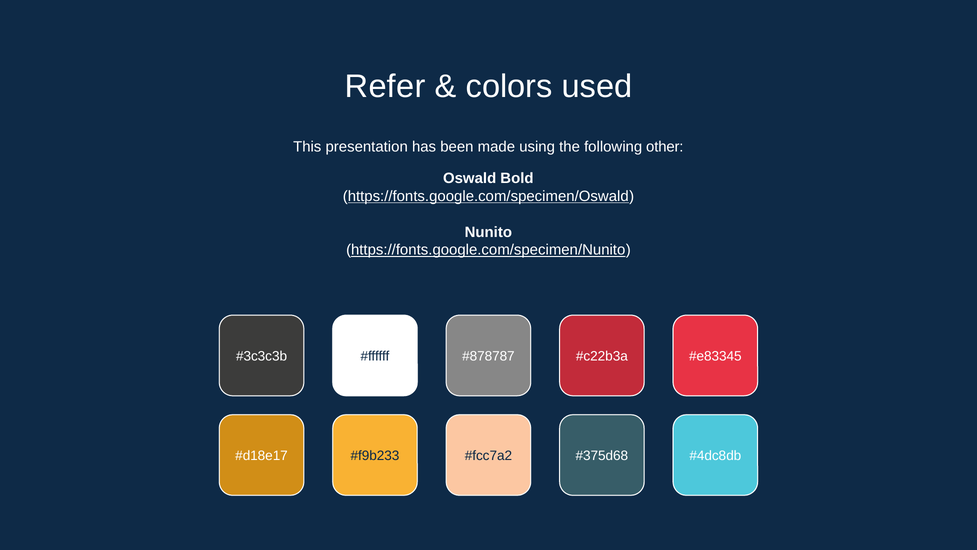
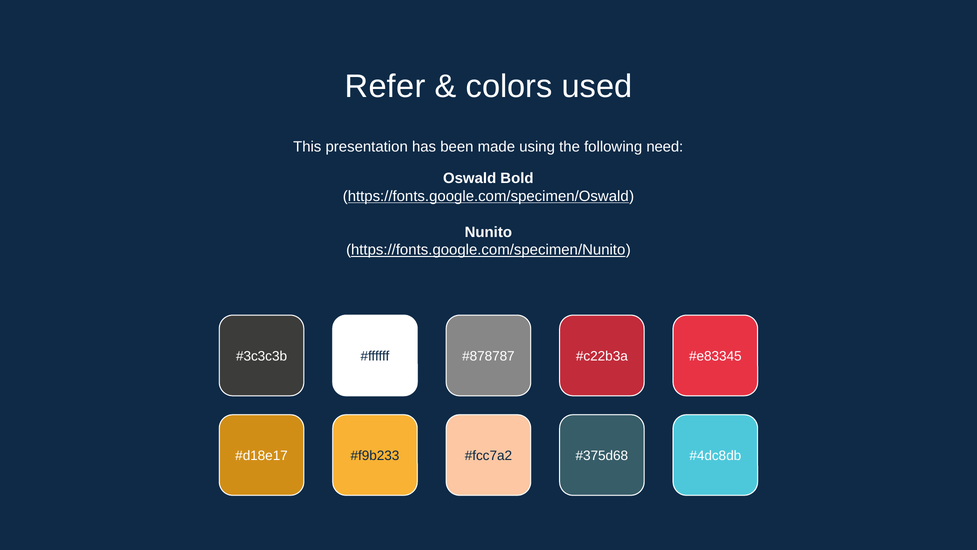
other: other -> need
